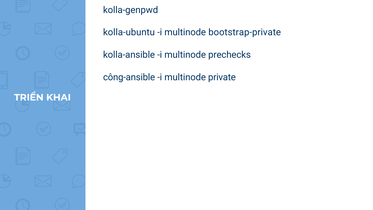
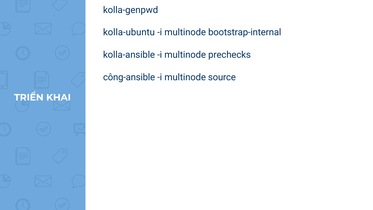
bootstrap-private: bootstrap-private -> bootstrap-internal
private: private -> source
